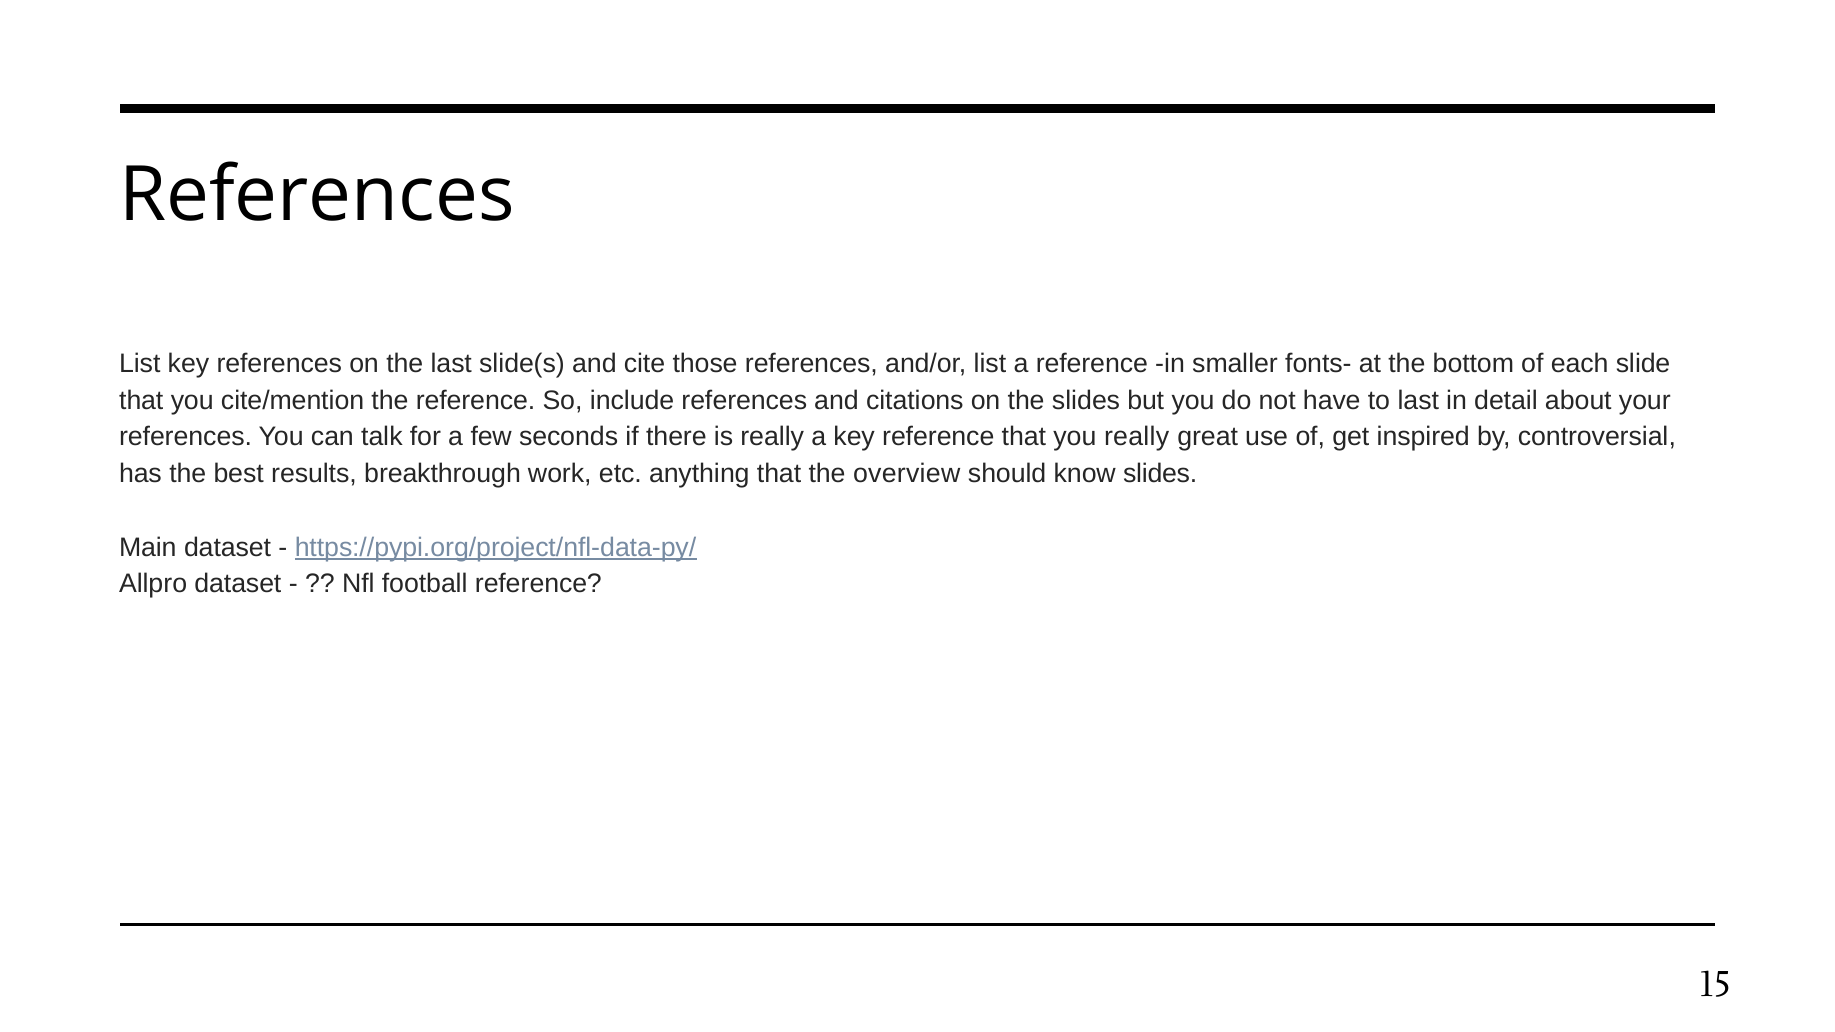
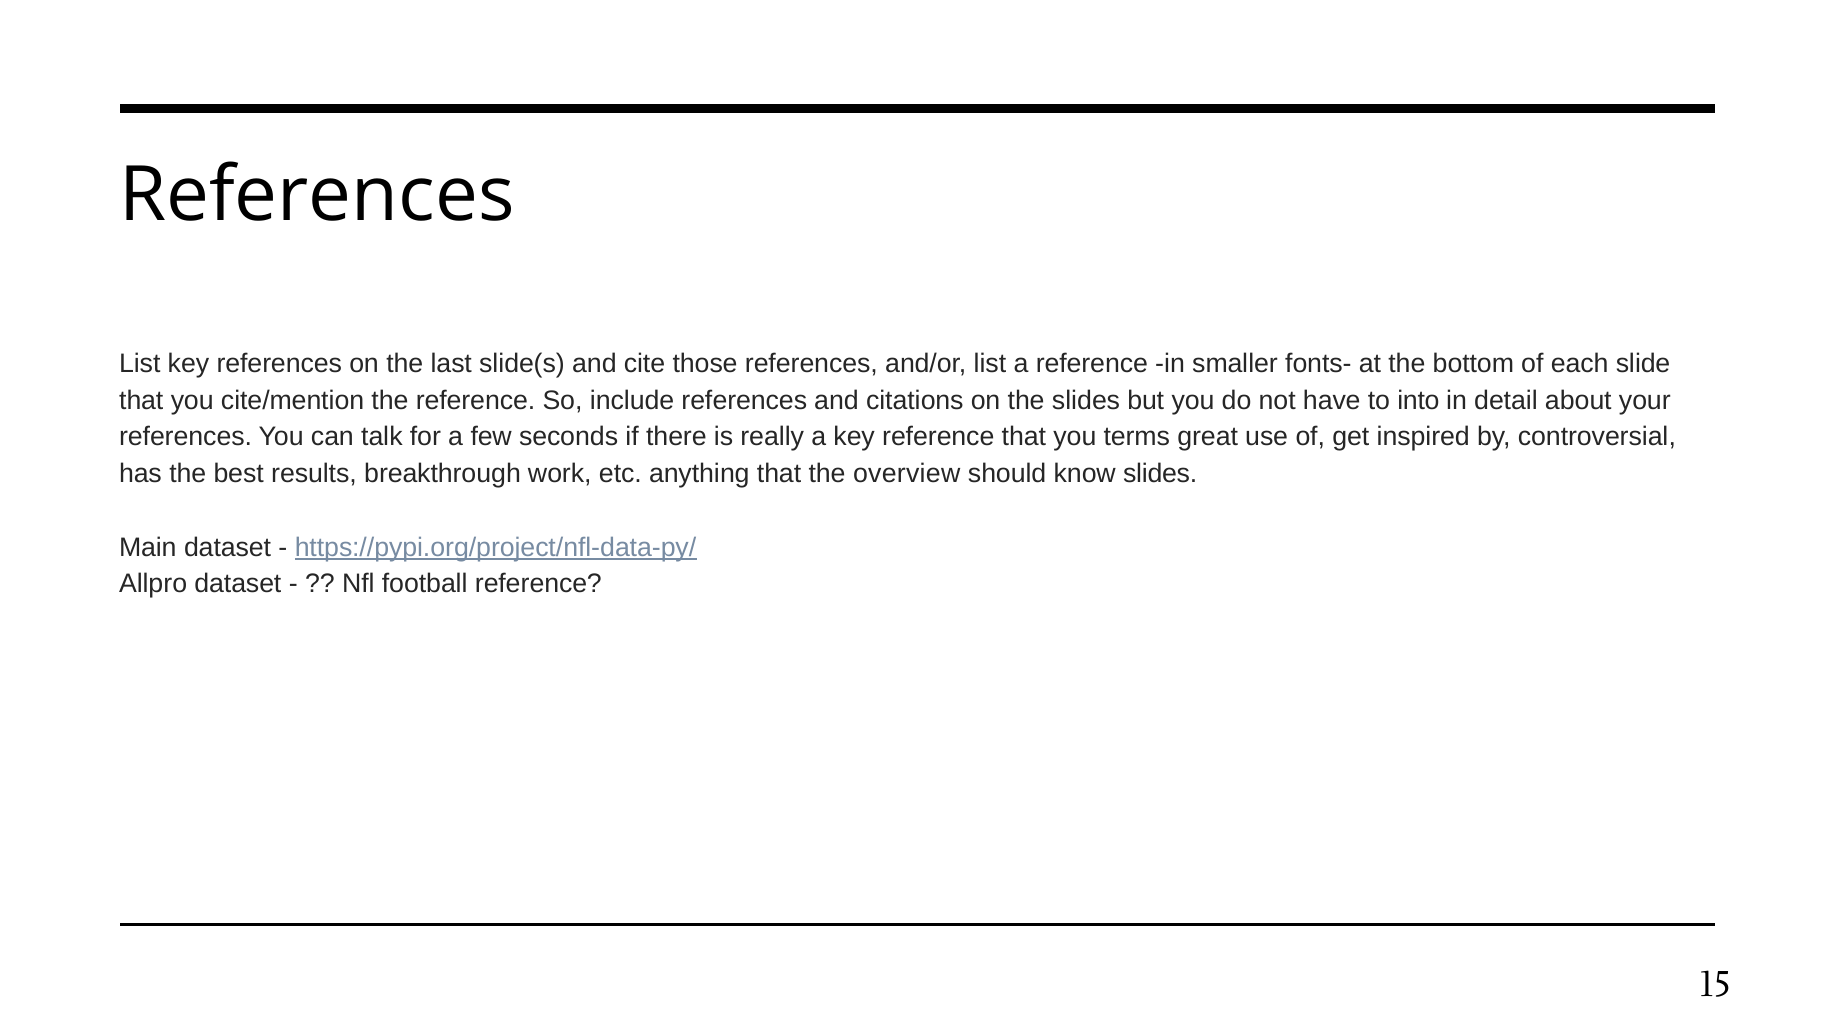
to last: last -> into
you really: really -> terms
